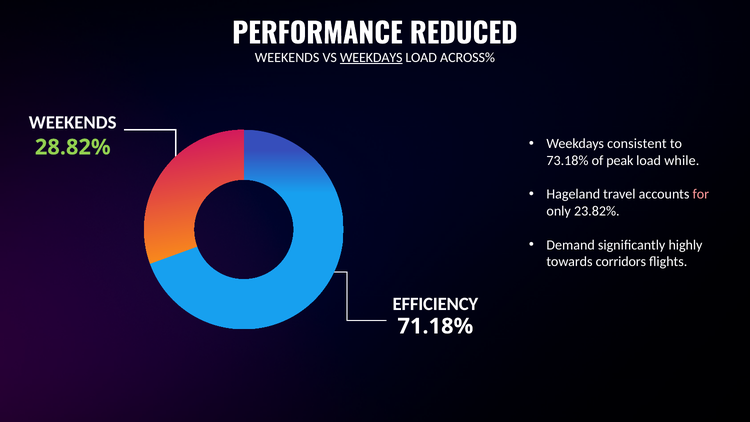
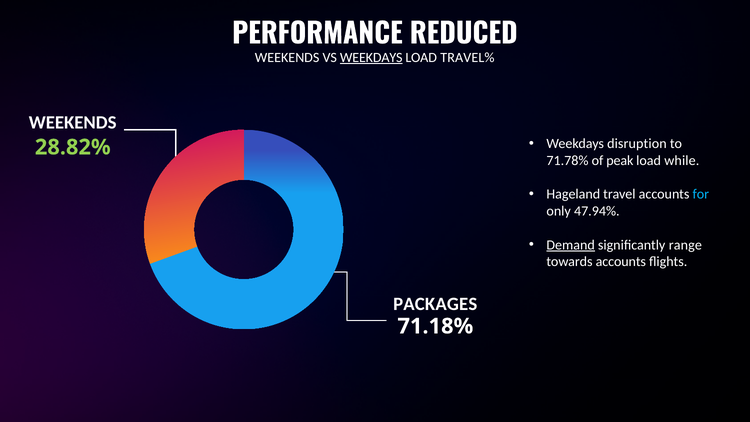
ACROSS%: ACROSS% -> TRAVEL%
consistent: consistent -> disruption
73.18%: 73.18% -> 71.78%
for colour: pink -> light blue
23.82%: 23.82% -> 47.94%
Demand underline: none -> present
highly: highly -> range
towards corridors: corridors -> accounts
EFFICIENCY: EFFICIENCY -> PACKAGES
